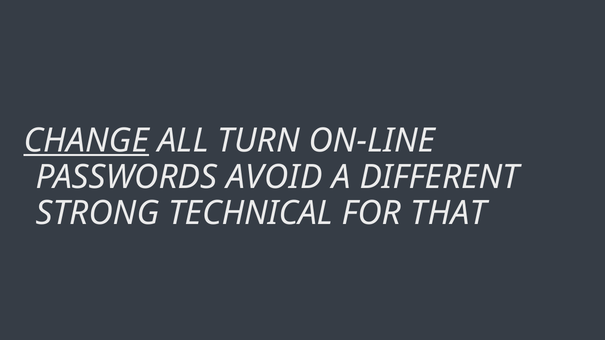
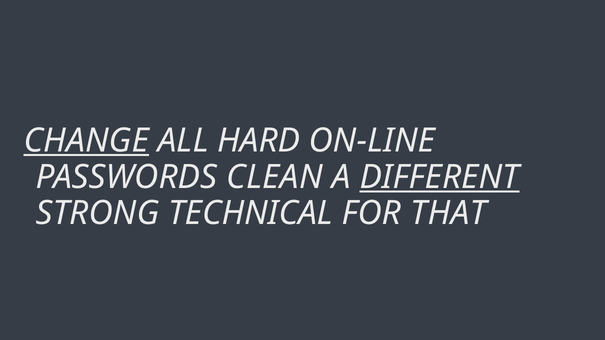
TURN: TURN -> HARD
AVOID: AVOID -> CLEAN
DIFFERENT underline: none -> present
